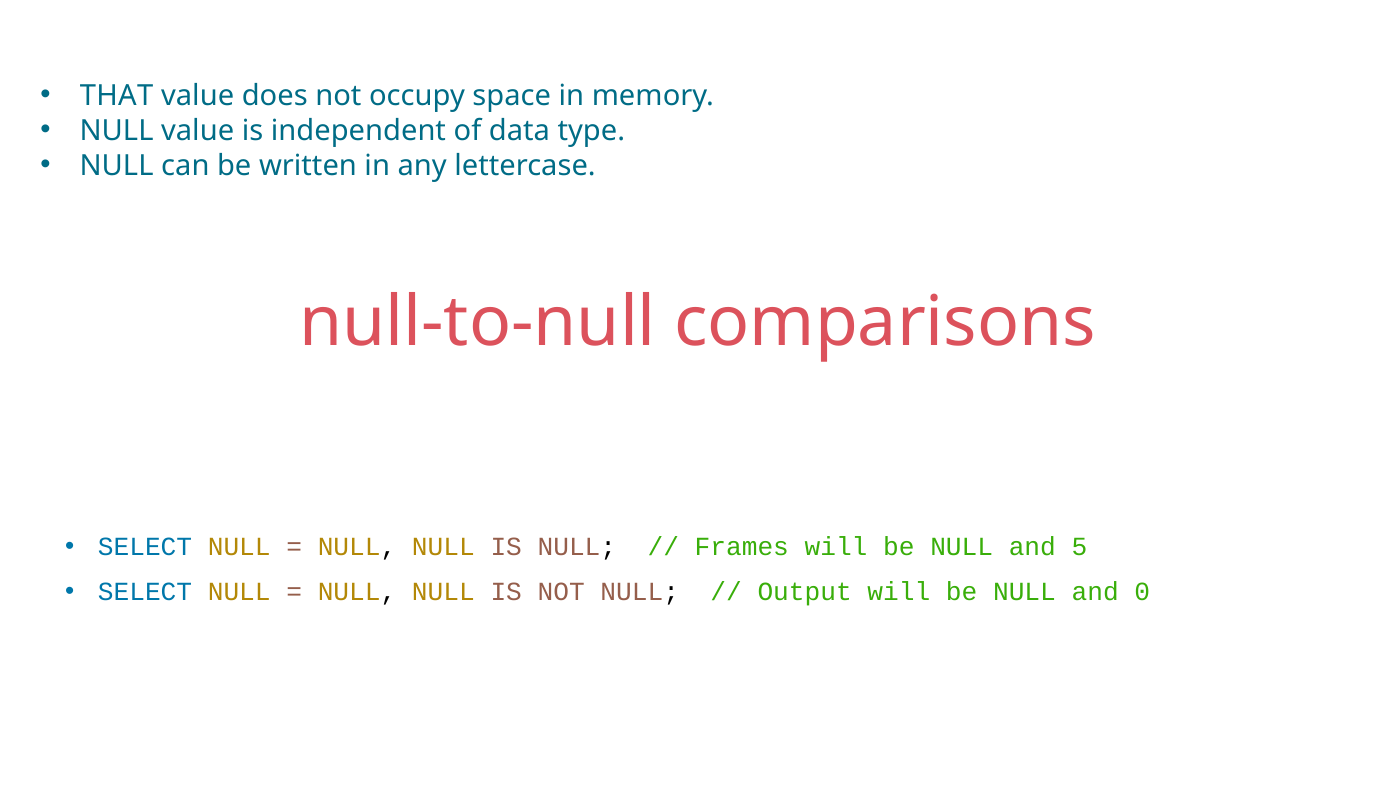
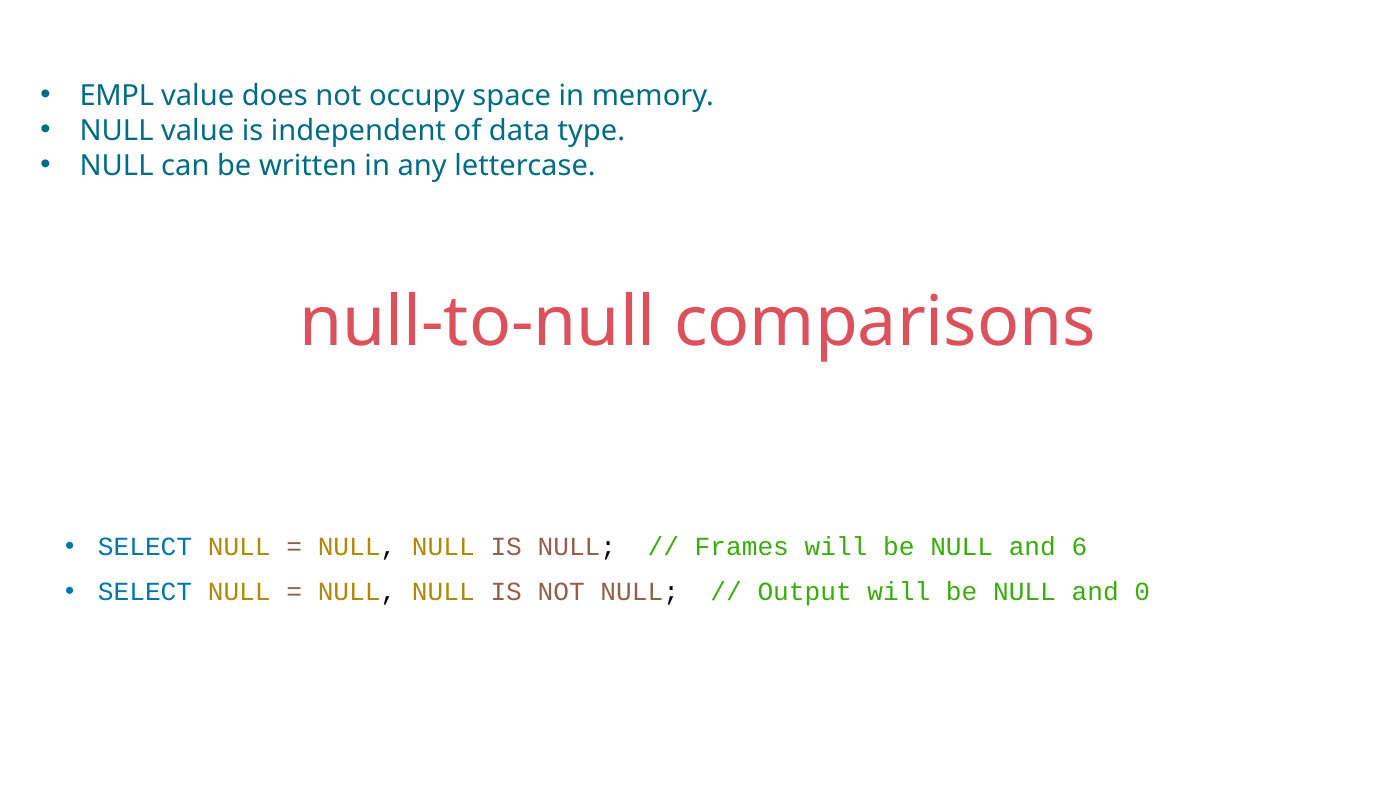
THAT: THAT -> EMPL
5: 5 -> 6
